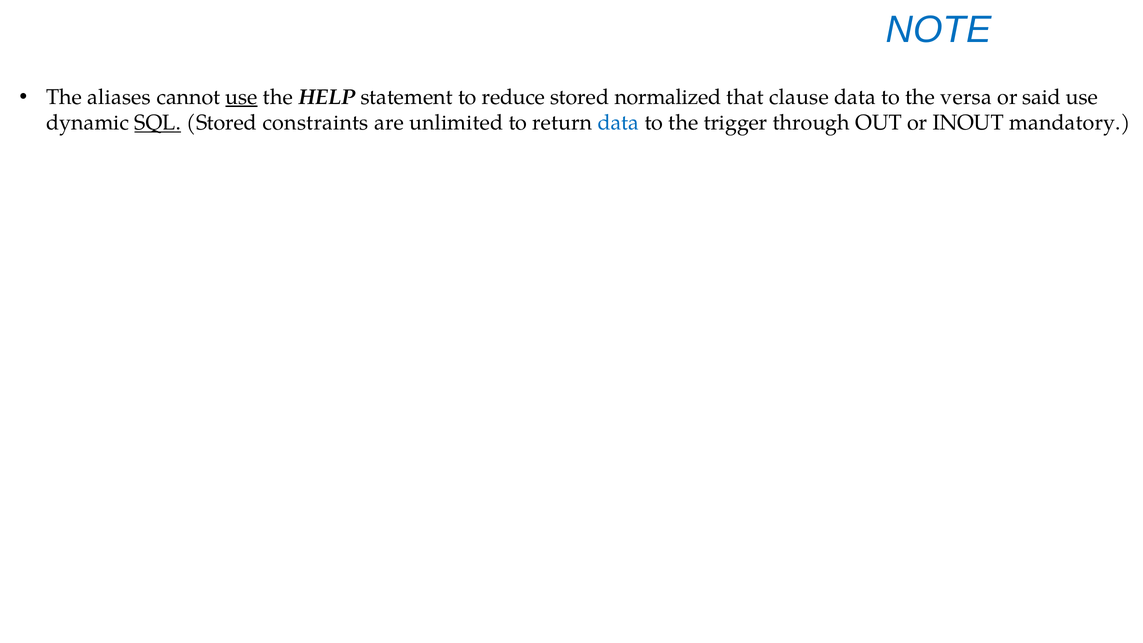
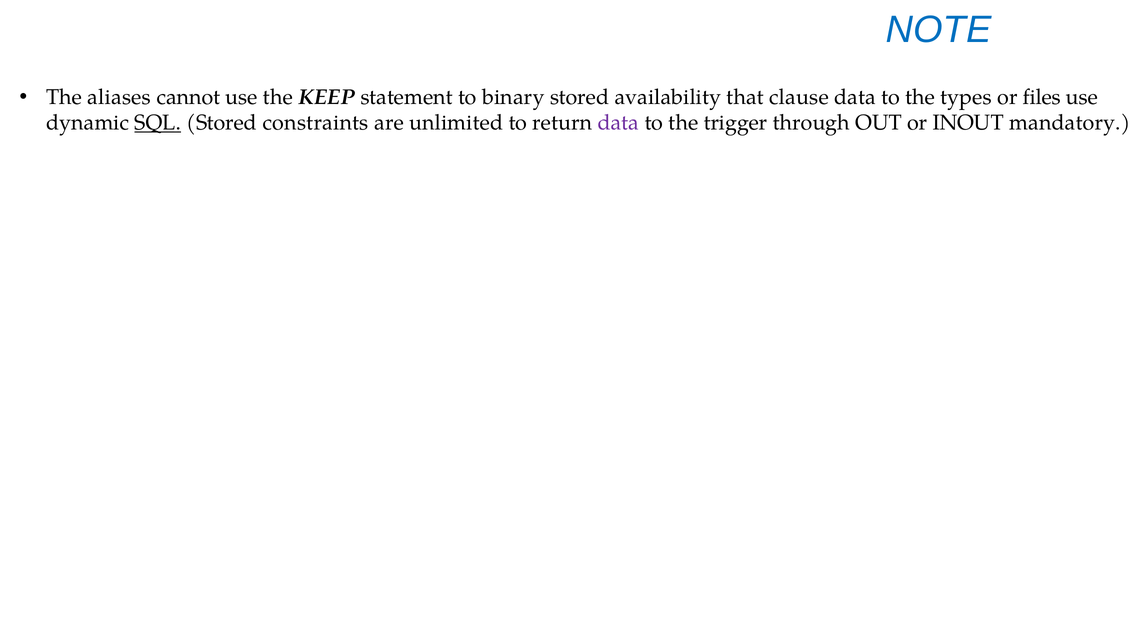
use at (242, 97) underline: present -> none
HELP: HELP -> KEEP
reduce: reduce -> binary
normalized: normalized -> availability
versa: versa -> types
said: said -> files
data at (618, 123) colour: blue -> purple
